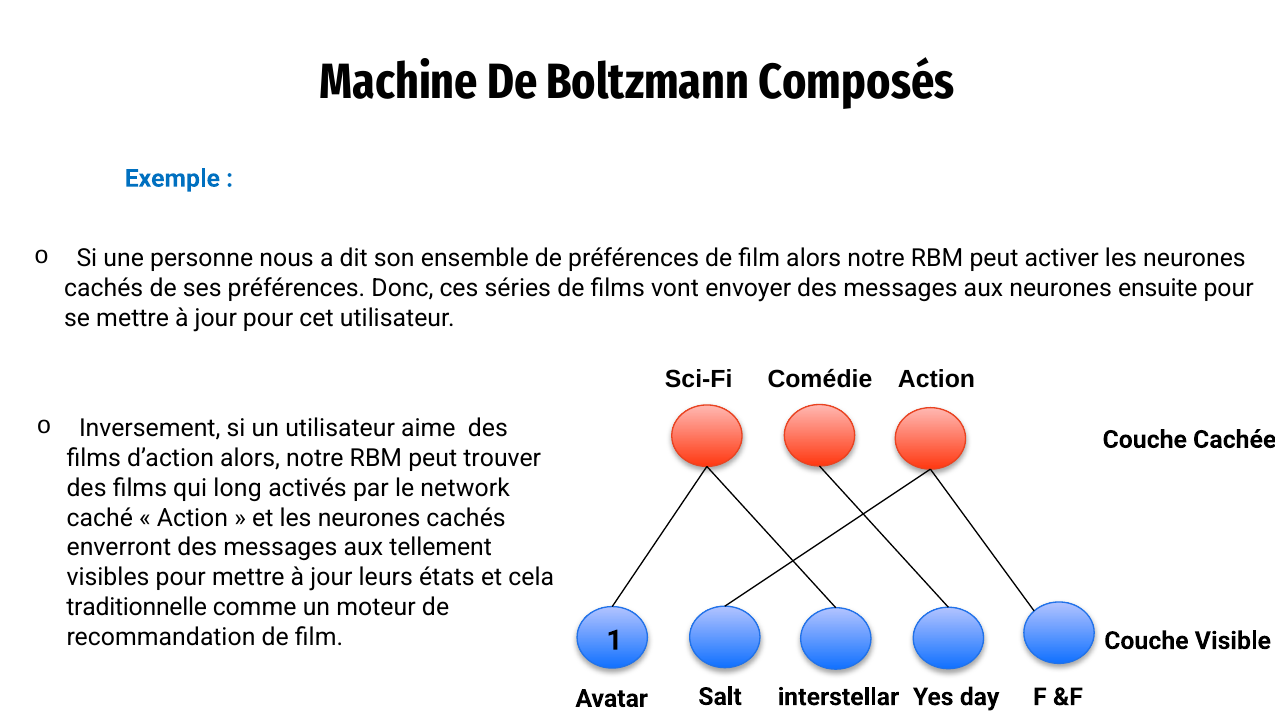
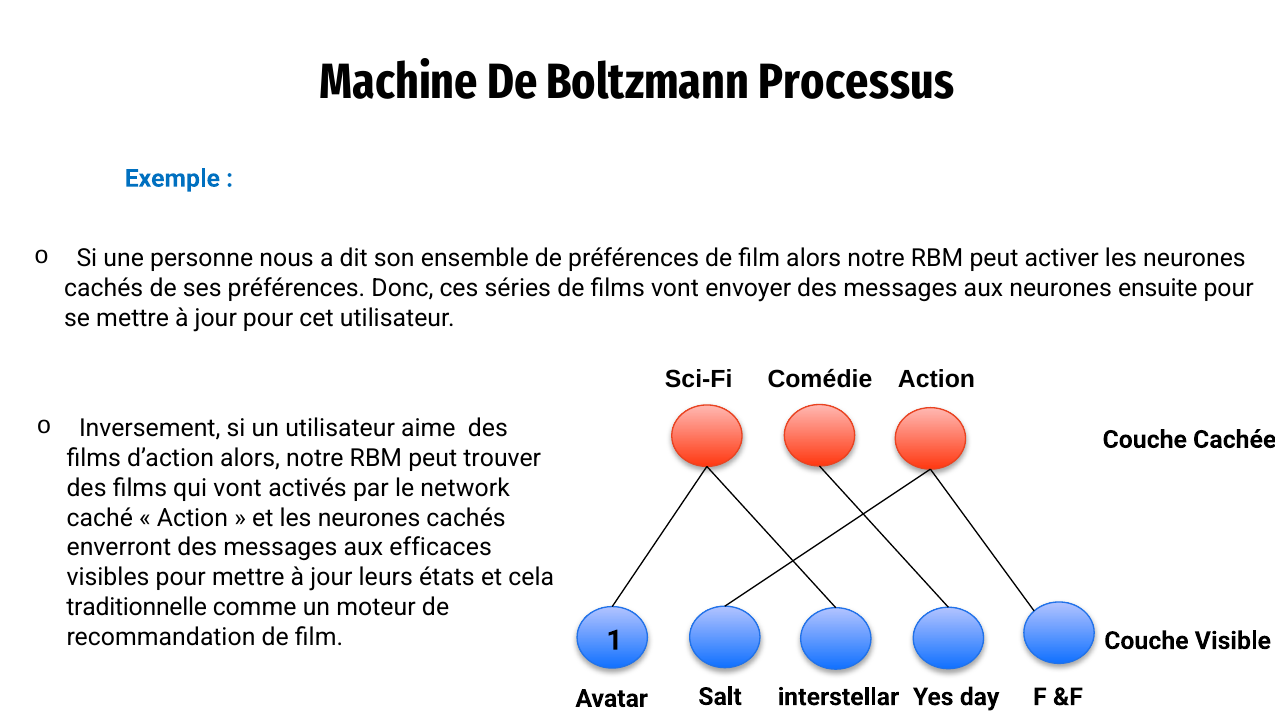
Composés: Composés -> Processus
qui long: long -> vont
tellement: tellement -> efficaces
